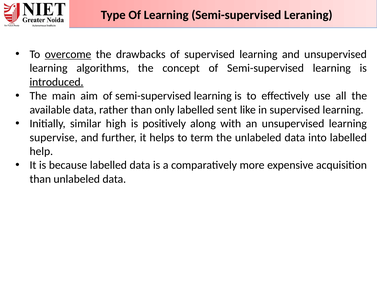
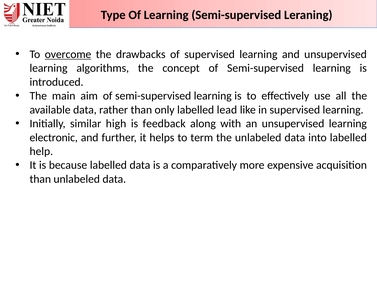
introduced underline: present -> none
sent: sent -> lead
positively: positively -> feedback
supervise: supervise -> electronic
